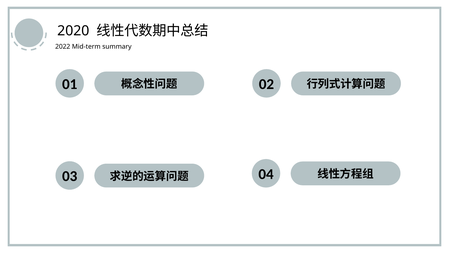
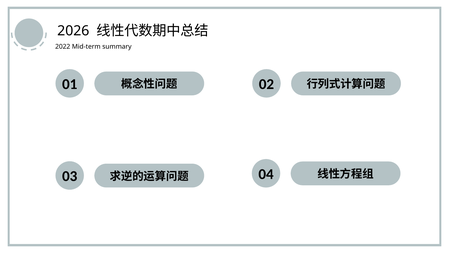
2020: 2020 -> 2026
